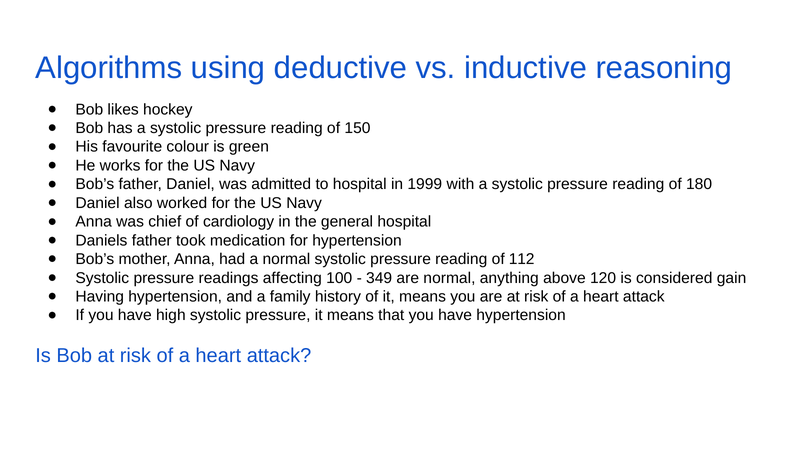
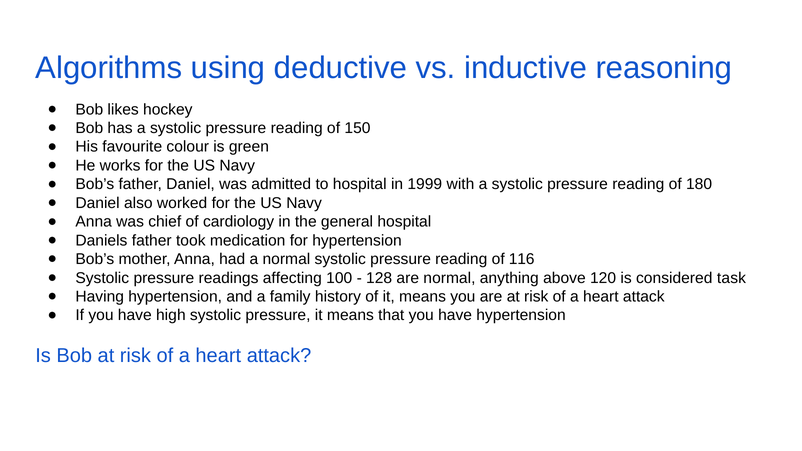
112: 112 -> 116
349: 349 -> 128
gain: gain -> task
